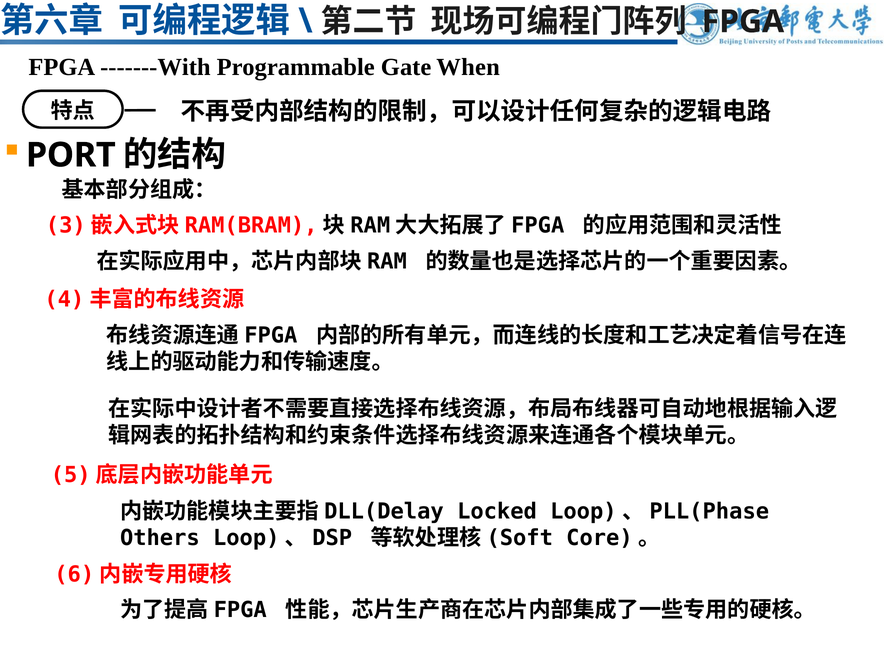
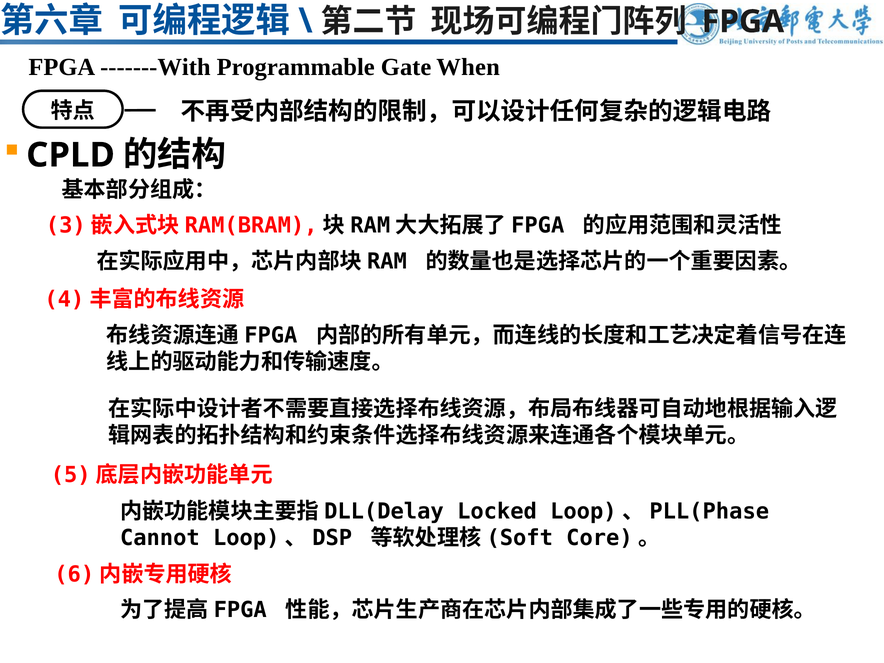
PORT: PORT -> CPLD
Others: Others -> Cannot
